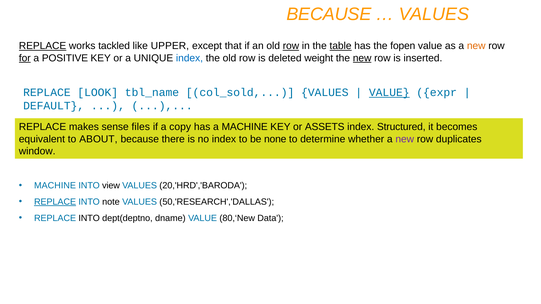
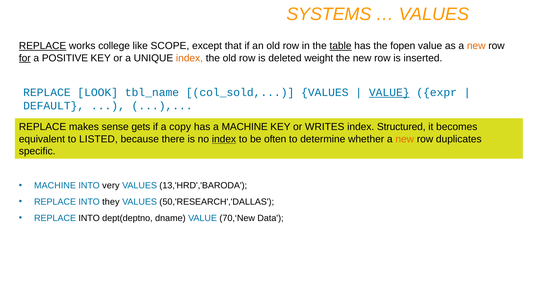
BECAUSE at (329, 14): BECAUSE -> SYSTEMS
tackled: tackled -> college
UPPER: UPPER -> SCOPE
row at (291, 46) underline: present -> none
index at (189, 58) colour: blue -> orange
new at (362, 58) underline: present -> none
files: files -> gets
ASSETS: ASSETS -> WRITES
ABOUT: ABOUT -> LISTED
index at (224, 139) underline: none -> present
none: none -> often
new at (405, 139) colour: purple -> orange
window: window -> specific
view: view -> very
20,'HRD','BARODA: 20,'HRD','BARODA -> 13,'HRD','BARODA
REPLACE at (55, 202) underline: present -> none
note: note -> they
80,‘New: 80,‘New -> 70,‘New
